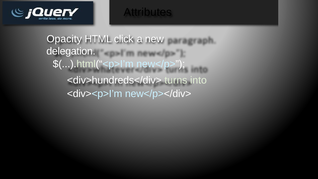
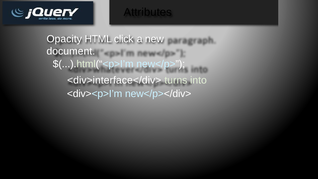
delegation: delegation -> document
<div>hundreds</div>: <div>hundreds</div> -> <div>interface</div>
